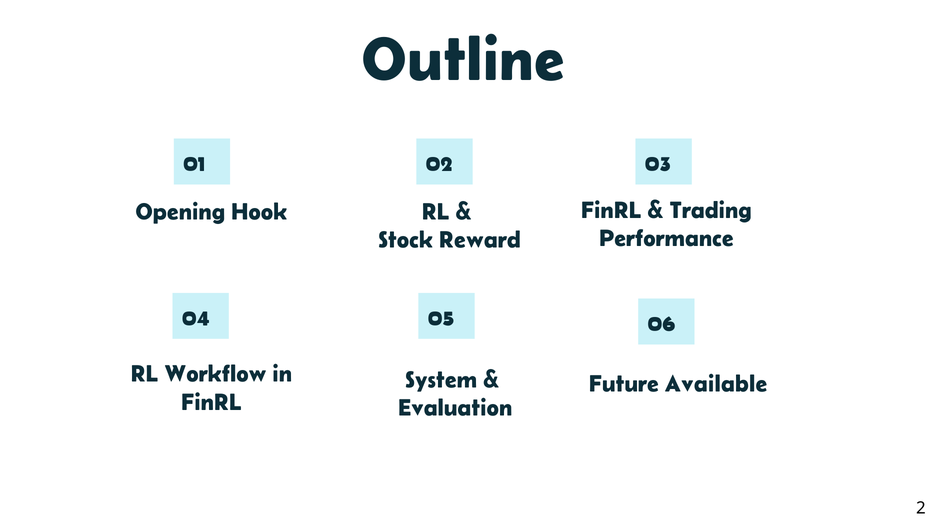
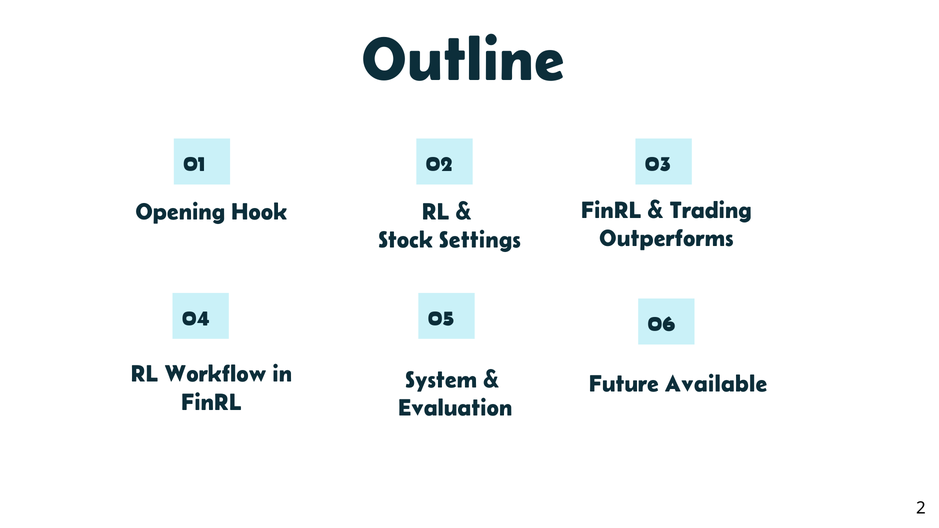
Performance: Performance -> Outperforms
Reward: Reward -> Settings
